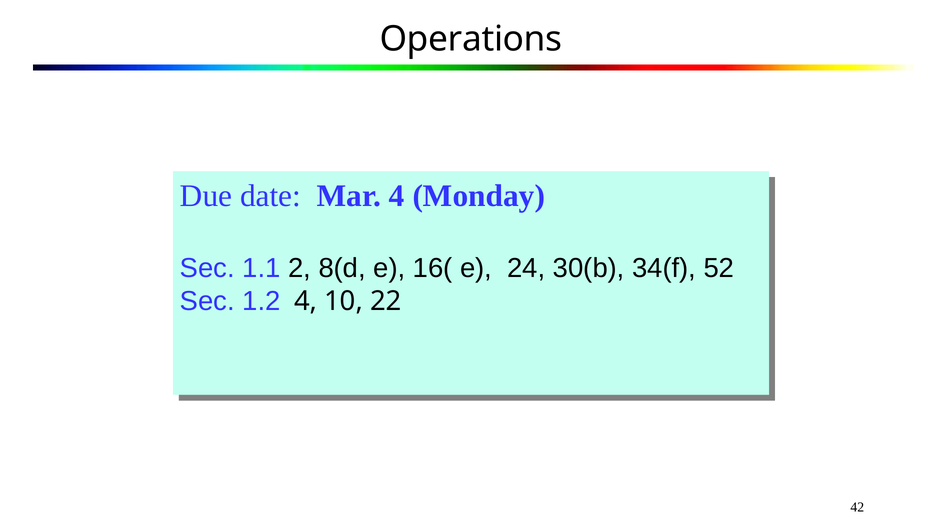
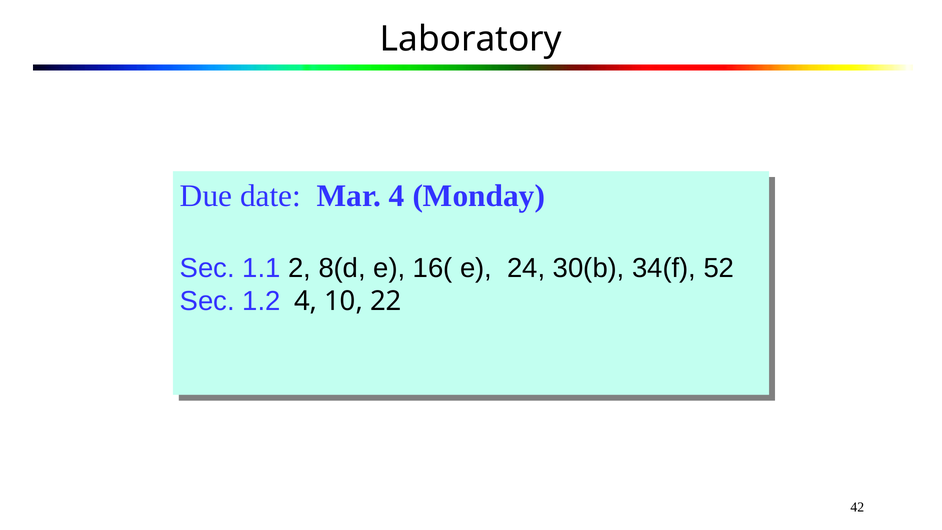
Operations: Operations -> Laboratory
